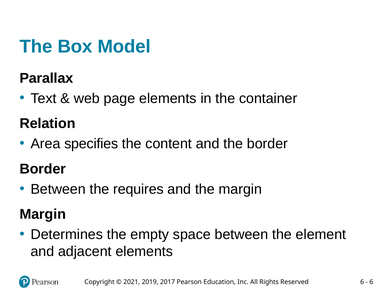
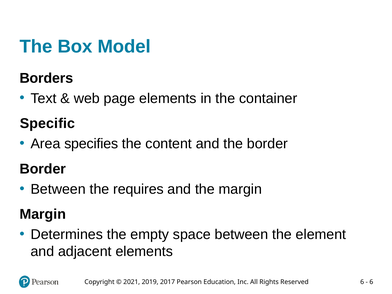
Parallax: Parallax -> Borders
Relation: Relation -> Specific
